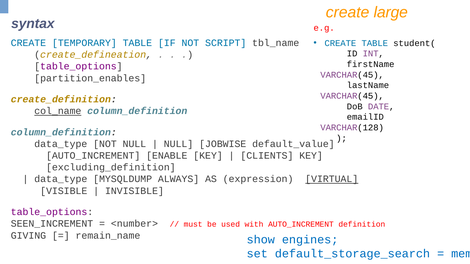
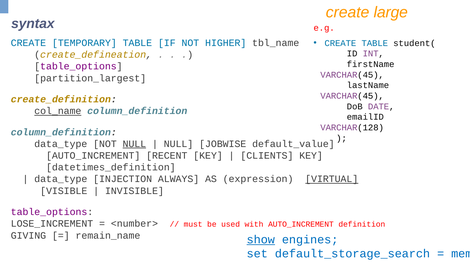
SCRIPT: SCRIPT -> HIGHER
partition_enables: partition_enables -> partition_largest
NULL at (134, 144) underline: none -> present
ENABLE: ENABLE -> RECENT
excluding_definition: excluding_definition -> datetimes_definition
MYSQLDUMP: MYSQLDUMP -> INJECTION
SEEN_INCREMENT: SEEN_INCREMENT -> LOSE_INCREMENT
show underline: none -> present
